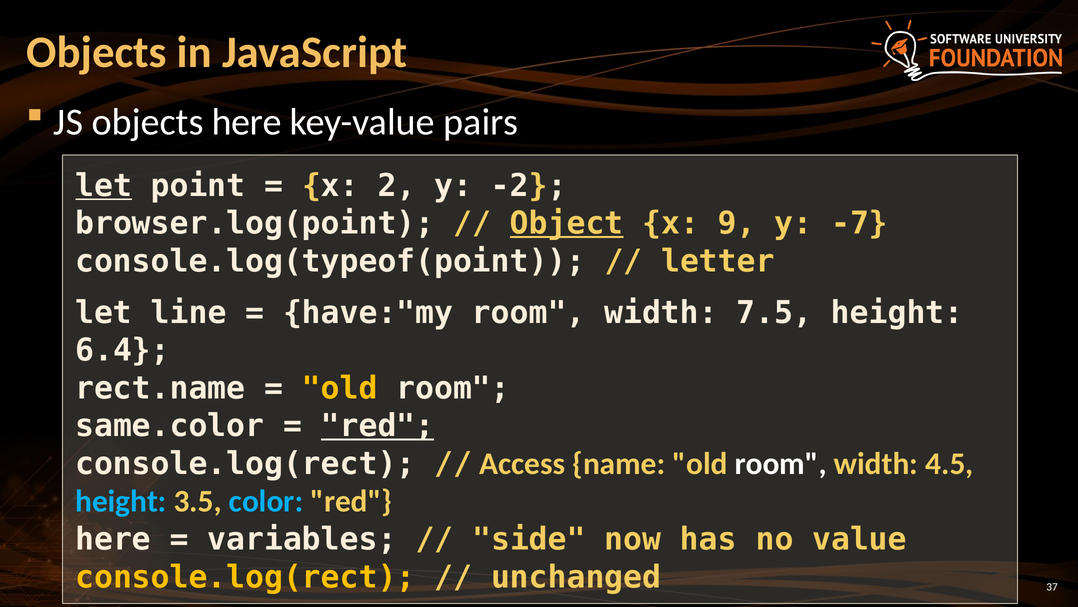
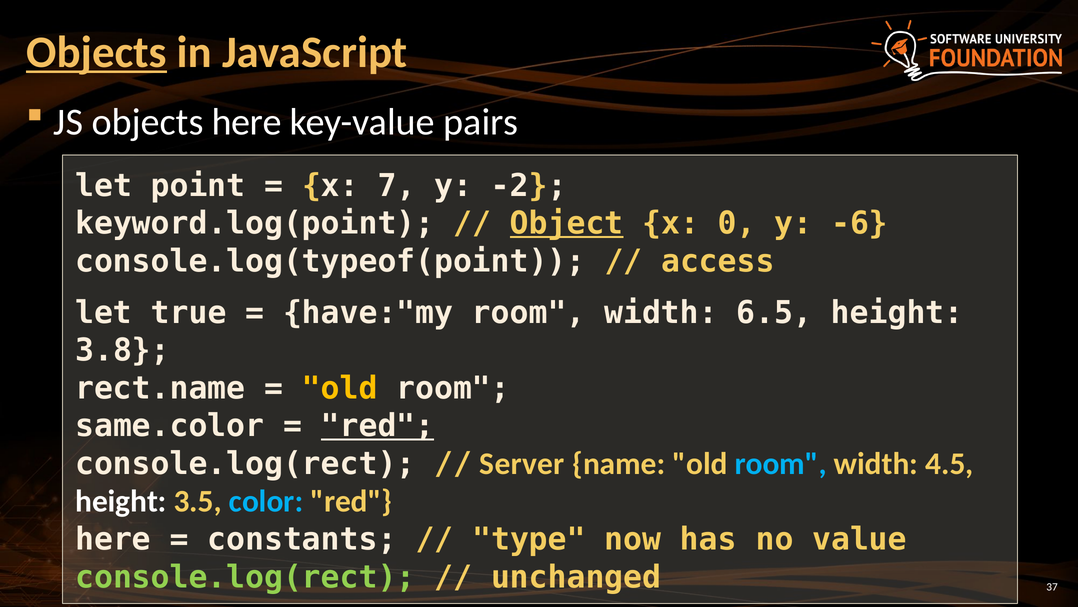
Objects at (97, 52) underline: none -> present
let at (104, 186) underline: present -> none
2: 2 -> 7
browser.log(point: browser.log(point -> keyword.log(point
9: 9 -> 0
-7: -7 -> -6
letter: letter -> access
line: line -> true
7.5: 7.5 -> 6.5
6.4: 6.4 -> 3.8
Access: Access -> Server
room at (781, 463) colour: white -> light blue
height at (121, 501) colour: light blue -> white
variables: variables -> constants
side: side -> type
console.log(rect at (245, 577) colour: yellow -> light green
